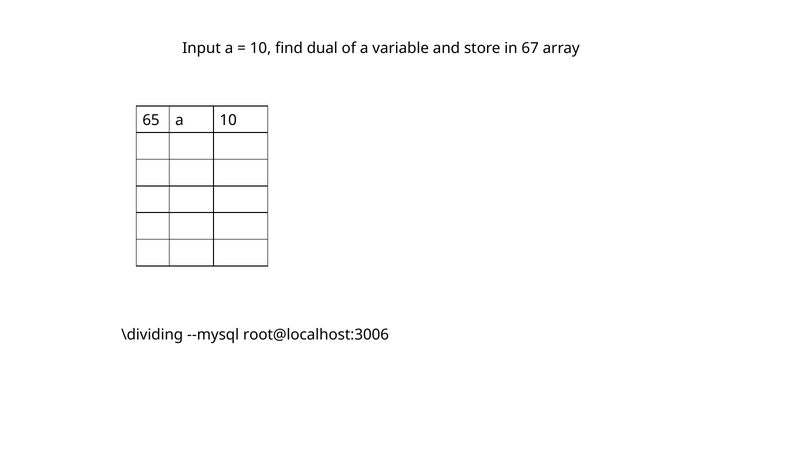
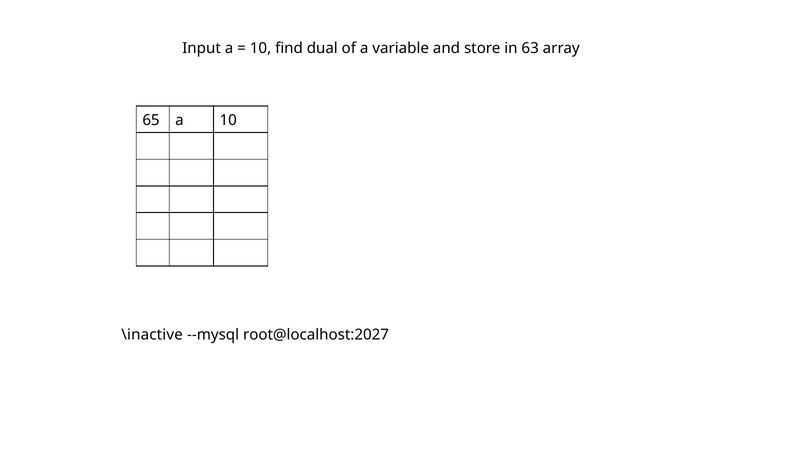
67: 67 -> 63
\dividing: \dividing -> \inactive
root@localhost:3006: root@localhost:3006 -> root@localhost:2027
